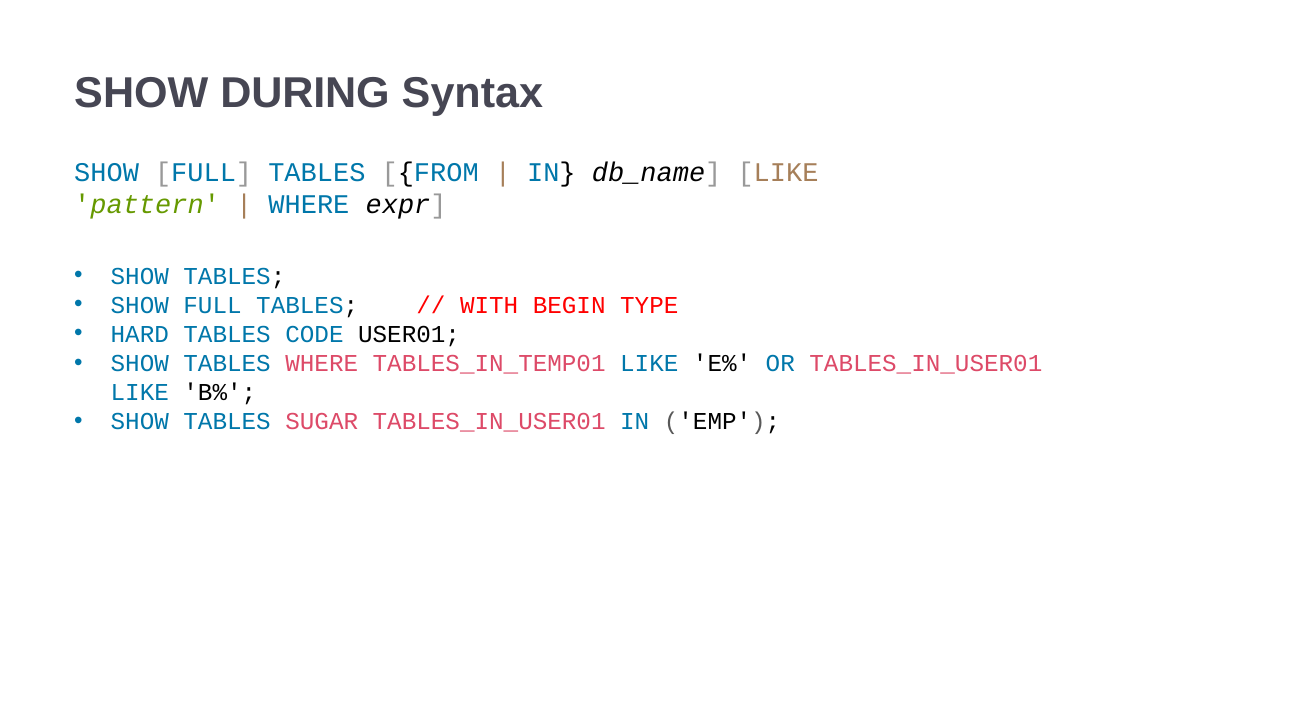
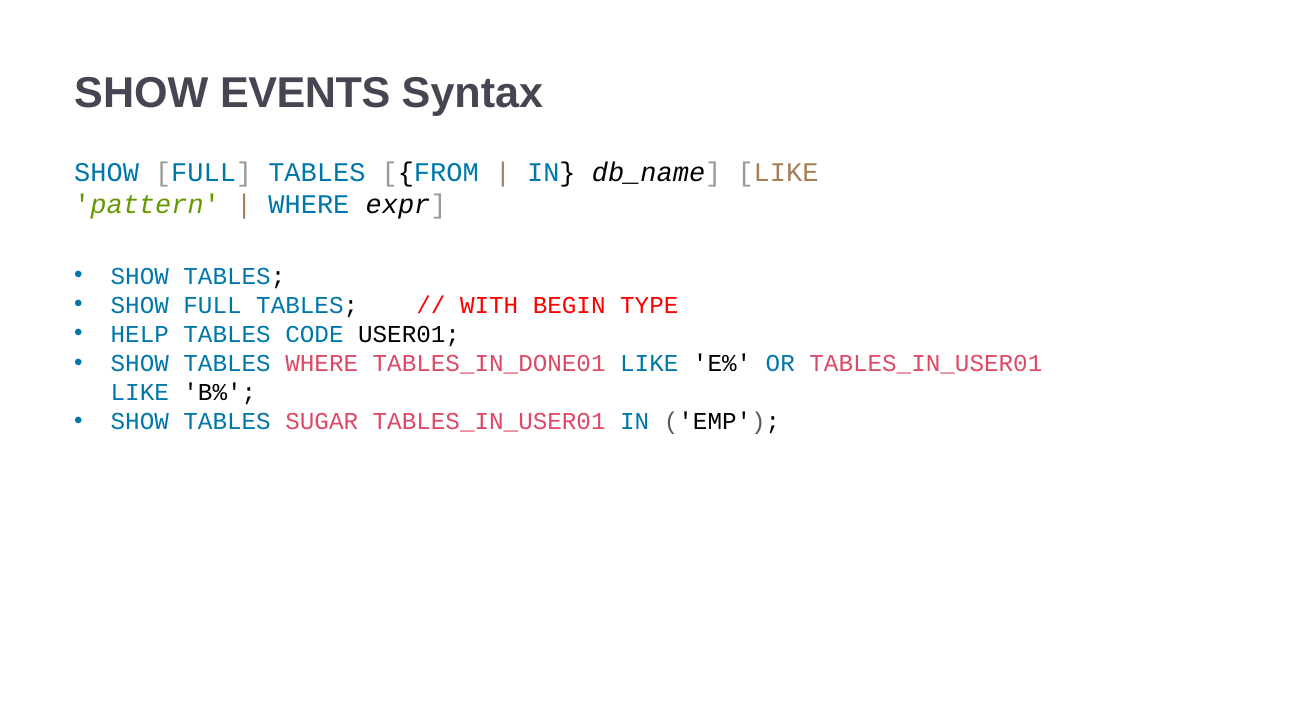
DURING: DURING -> EVENTS
HARD: HARD -> HELP
TABLES_IN_TEMP01: TABLES_IN_TEMP01 -> TABLES_IN_DONE01
